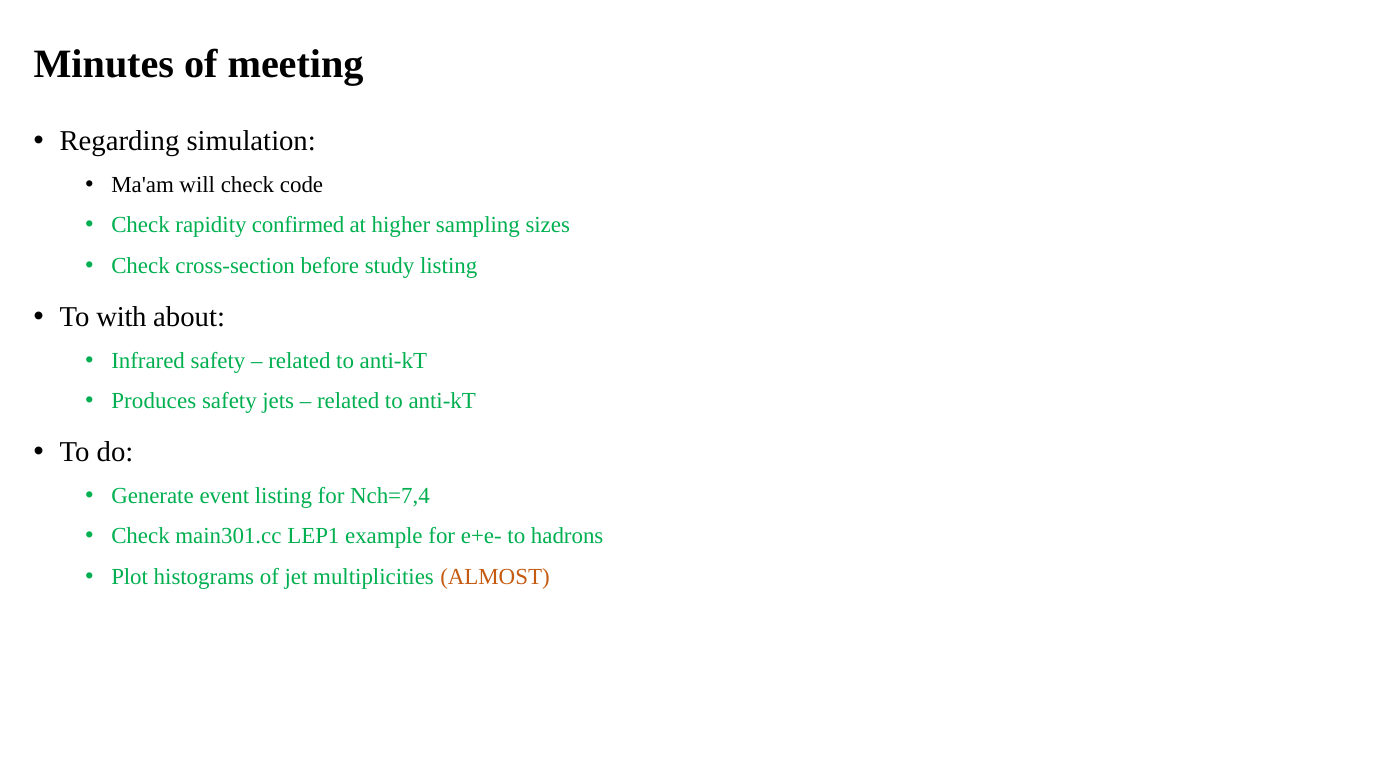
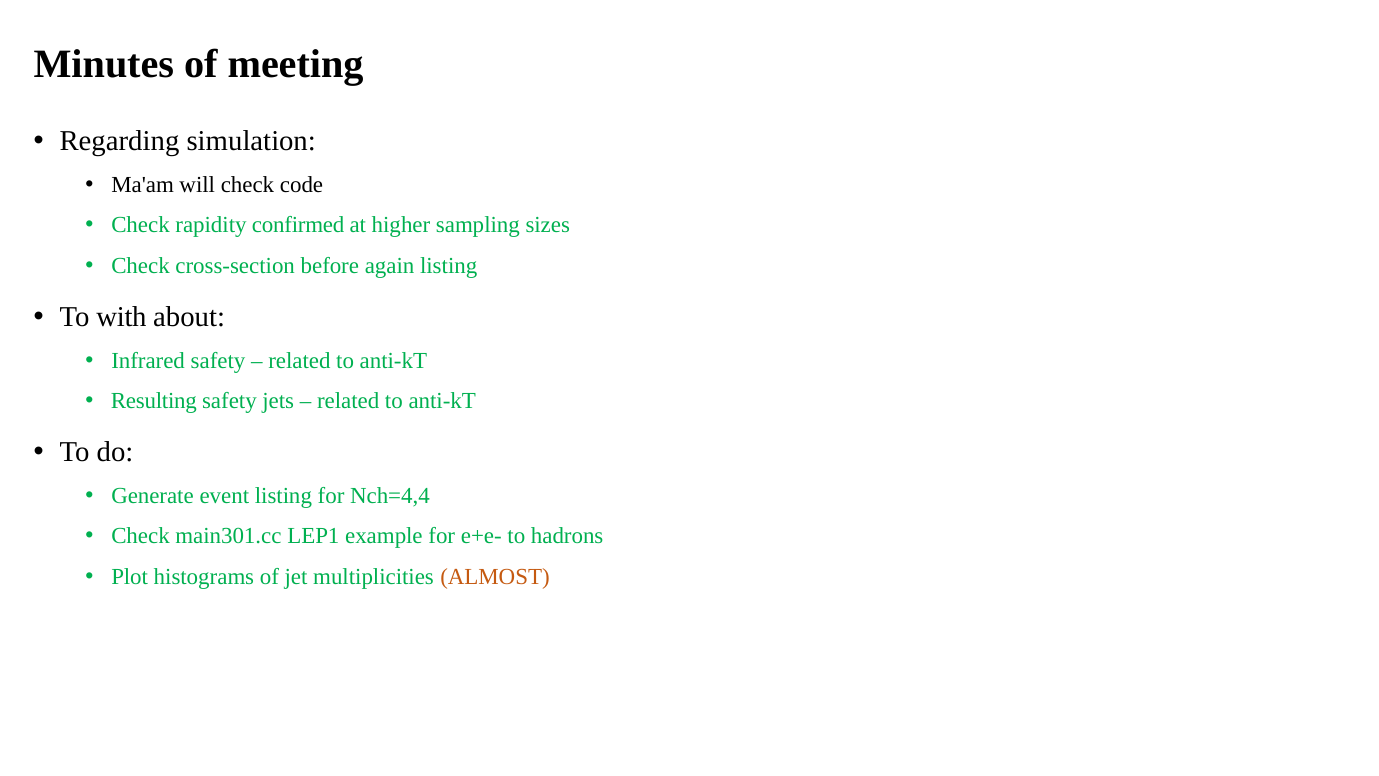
study: study -> again
Produces: Produces -> Resulting
Nch=7,4: Nch=7,4 -> Nch=4,4
